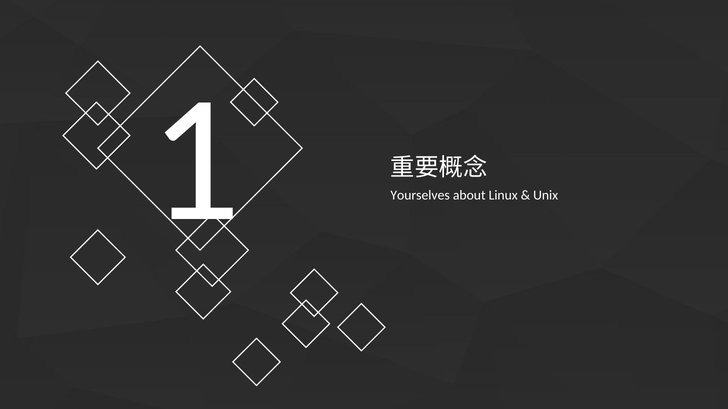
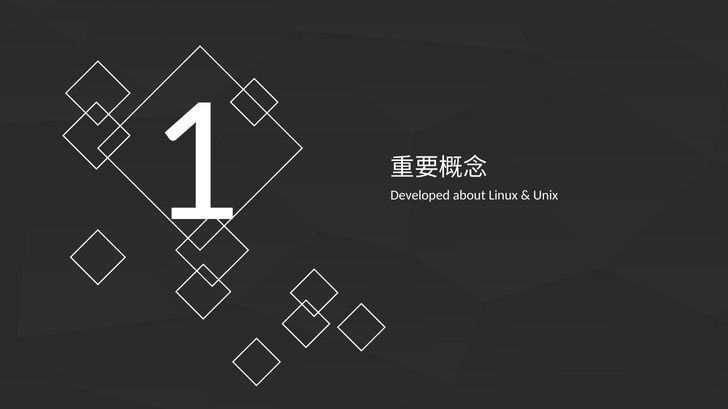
Yourselves: Yourselves -> Developed
